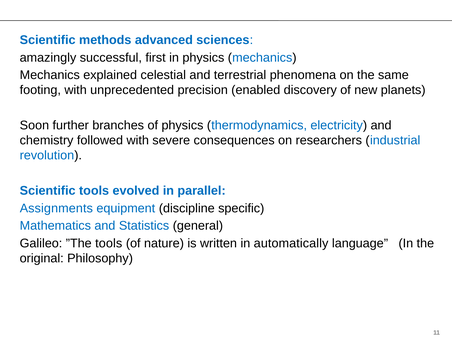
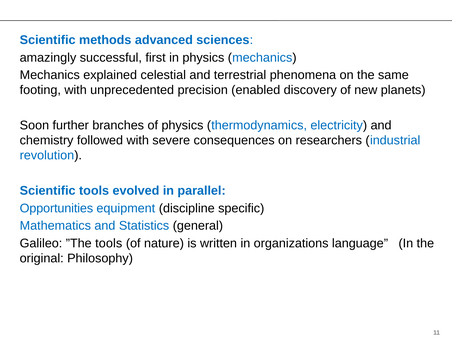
Assignments: Assignments -> Opportunities
automatically: automatically -> organizations
